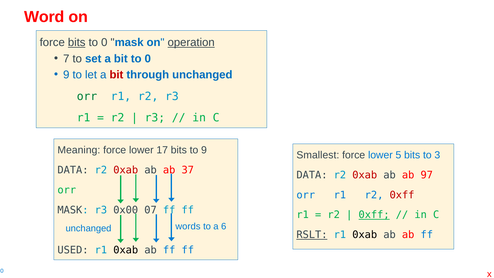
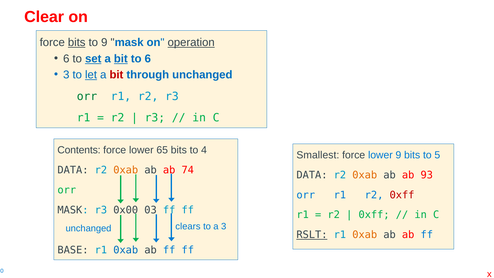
Word: Word -> Clear
0 at (104, 42): 0 -> 9
7 at (66, 59): 7 -> 6
set underline: none -> present
bit at (121, 59) underline: none -> present
0 at (148, 59): 0 -> 6
9 at (66, 75): 9 -> 3
let underline: none -> present
Meaning: Meaning -> Contents
17: 17 -> 65
to 9: 9 -> 4
lower 5: 5 -> 9
3: 3 -> 5
0xab at (126, 170) colour: red -> orange
37: 37 -> 74
0xab at (365, 175) colour: red -> orange
97: 97 -> 93
07: 07 -> 03
0xff at (374, 215) underline: present -> none
words: words -> clears
a 6: 6 -> 3
0xab at (365, 235) colour: black -> orange
USED: USED -> BASE
0xab at (126, 250) colour: black -> blue
